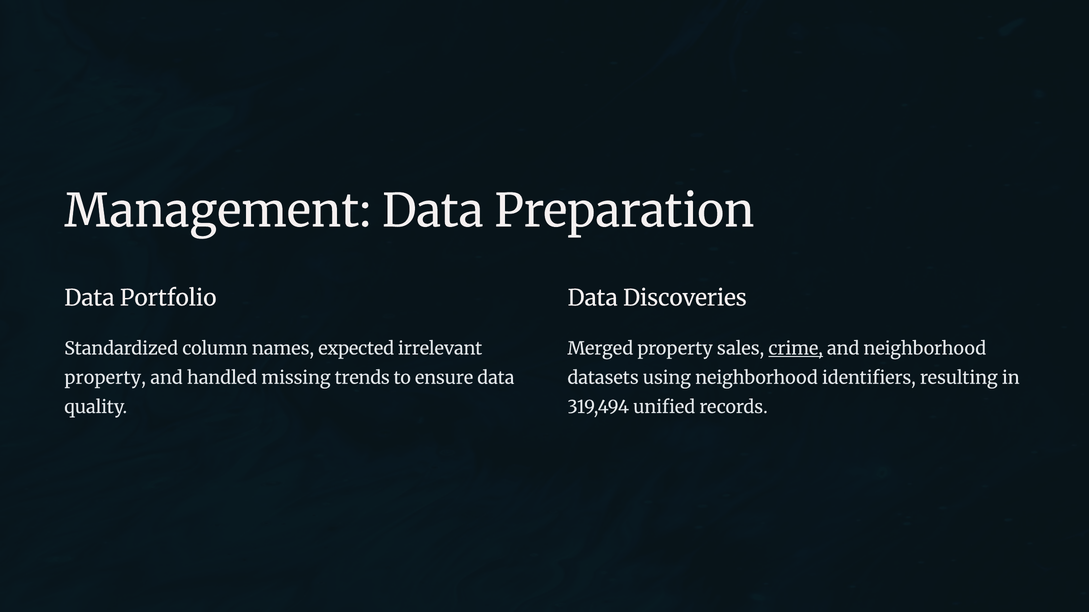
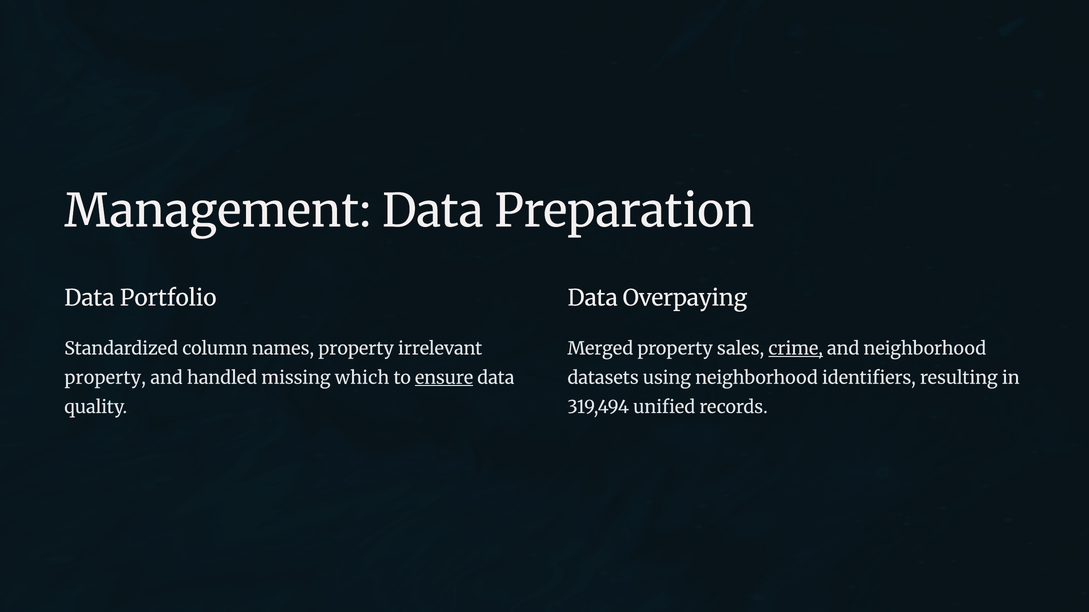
Discoveries: Discoveries -> Overpaying
names expected: expected -> property
trends: trends -> which
ensure underline: none -> present
